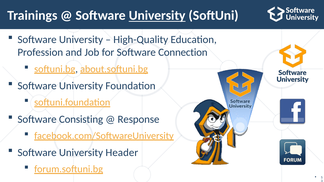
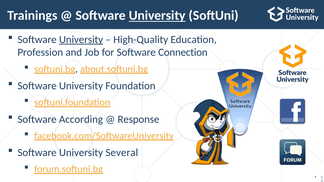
University at (81, 40) underline: none -> present
Consisting: Consisting -> According
Header: Header -> Several
